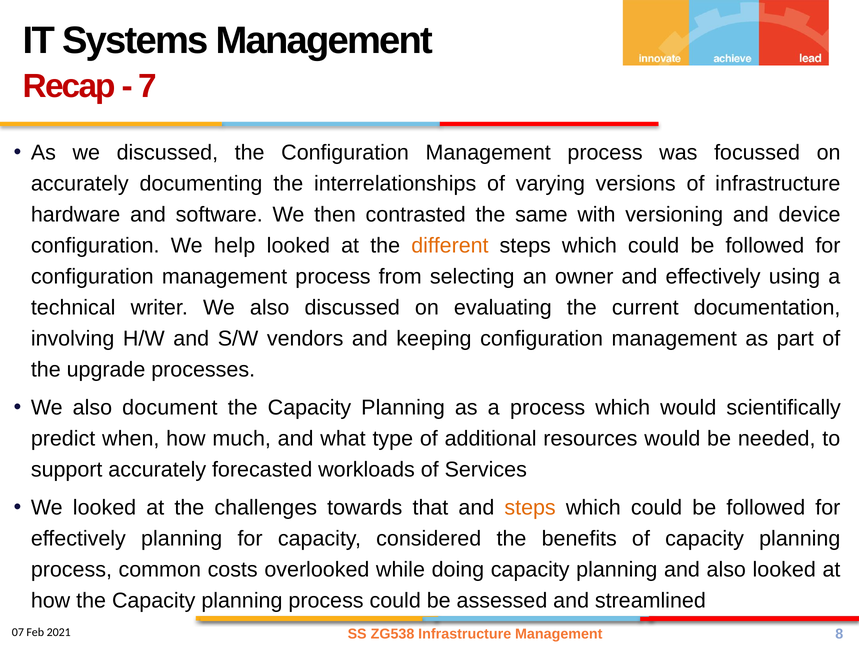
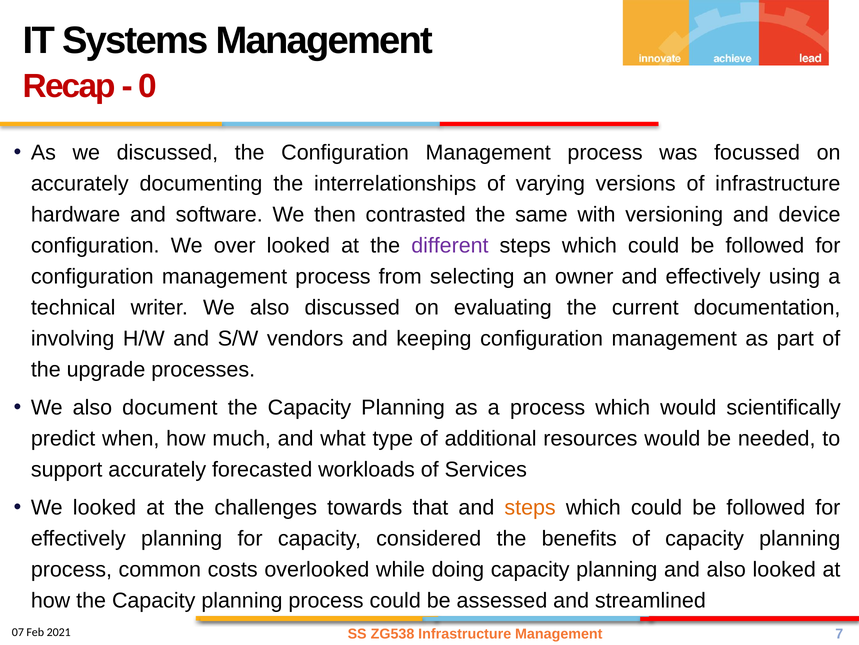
7: 7 -> 0
help: help -> over
different colour: orange -> purple
8: 8 -> 7
